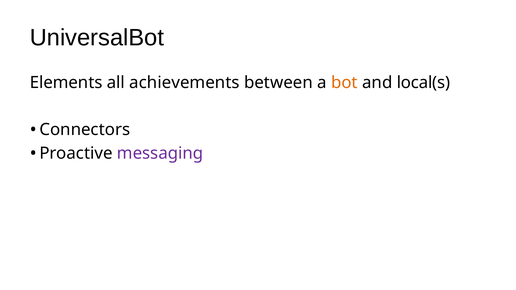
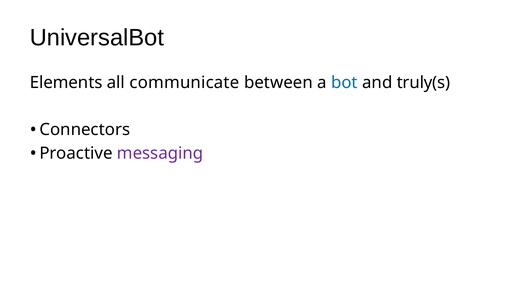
achievements: achievements -> communicate
bot colour: orange -> blue
local(s: local(s -> truly(s
